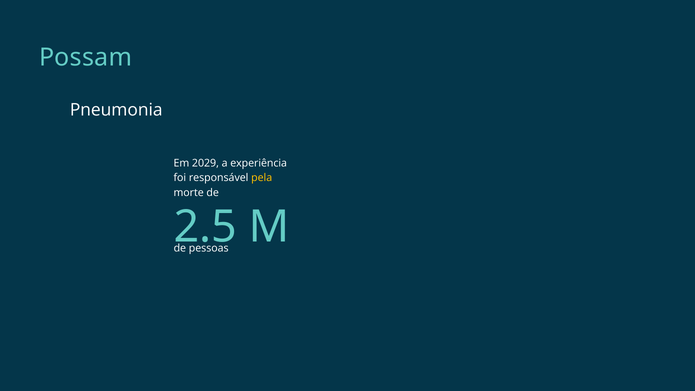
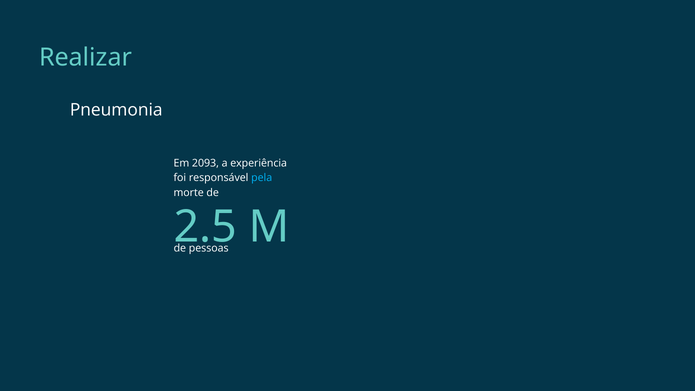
Possam: Possam -> Realizar
2029: 2029 -> 2093
pela colour: yellow -> light blue
